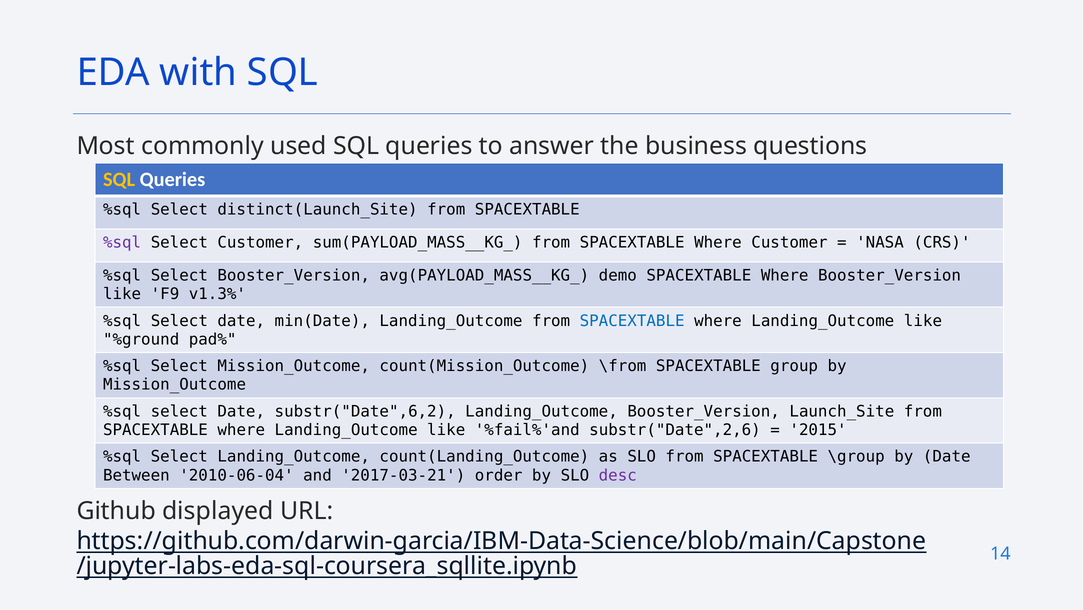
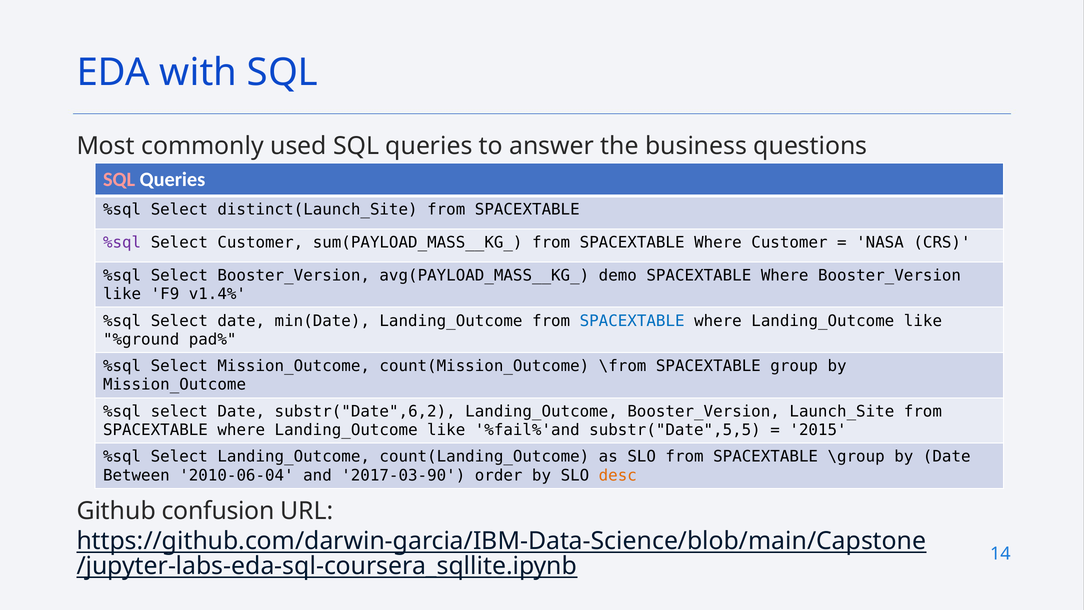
SQL at (119, 180) colour: yellow -> pink
v1.3%: v1.3% -> v1.4%
substr("Date",2,6: substr("Date",2,6 -> substr("Date",5,5
2017-03-21: 2017-03-21 -> 2017-03-90
desc colour: purple -> orange
displayed: displayed -> confusion
